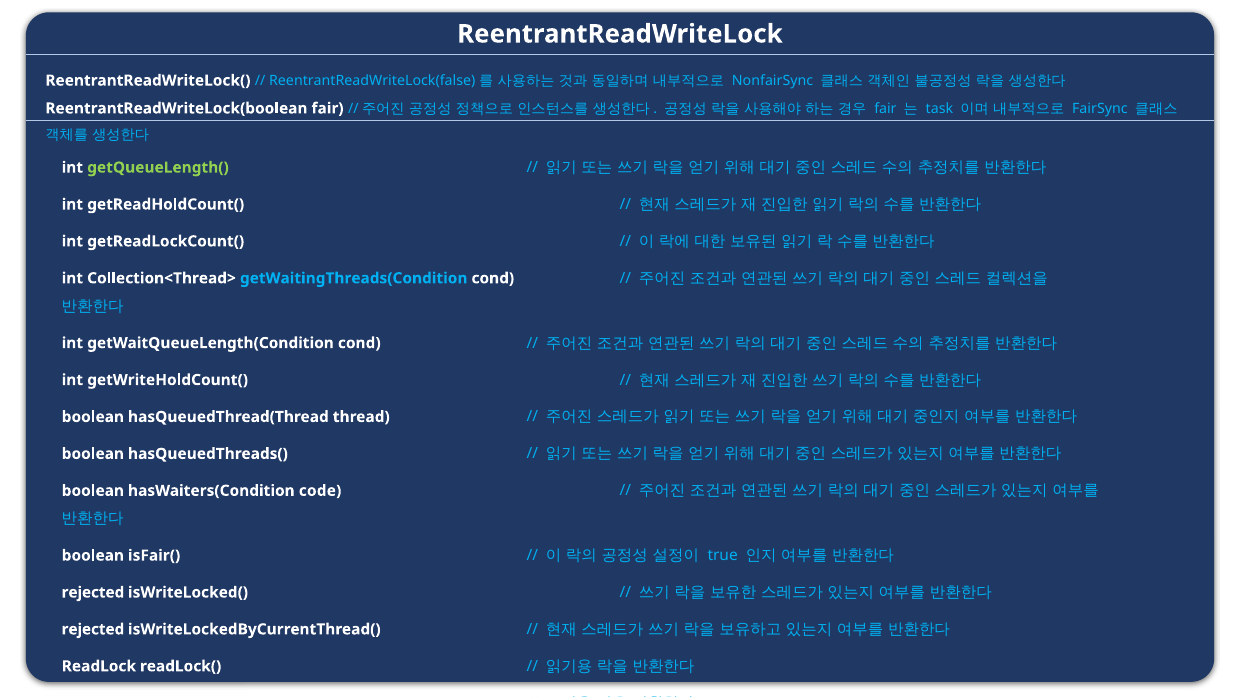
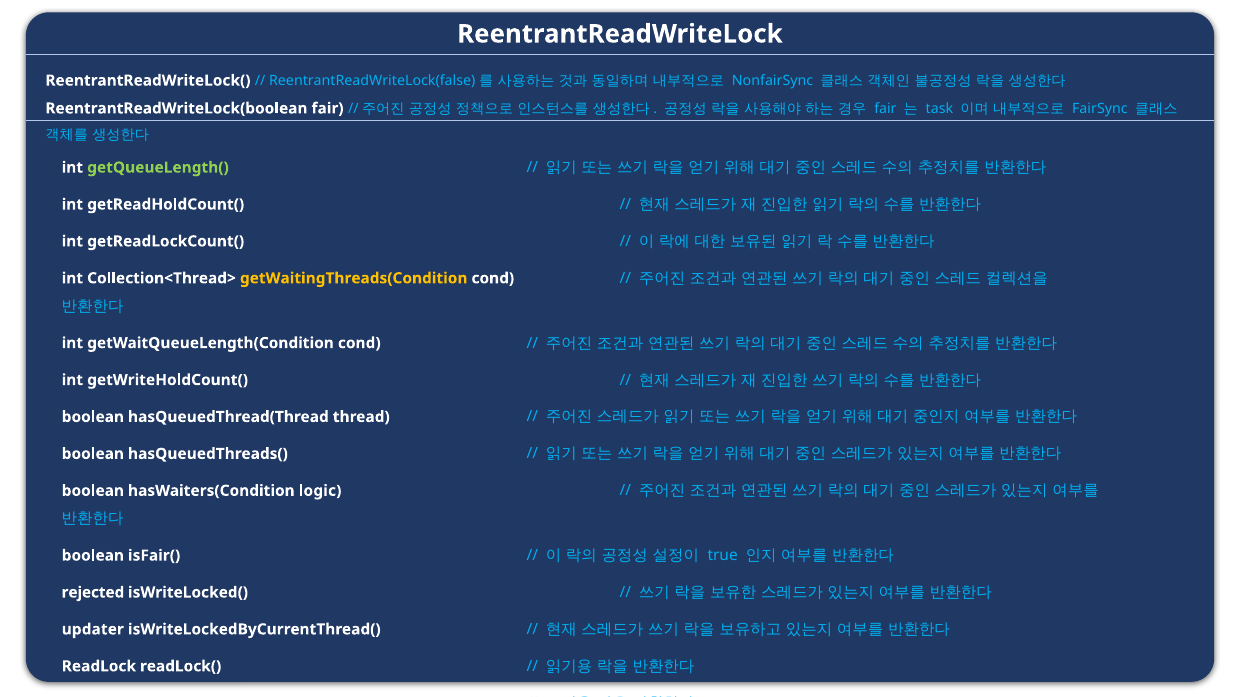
getWaitingThreads(Condition colour: light blue -> yellow
code: code -> logic
rejected at (93, 630): rejected -> updater
